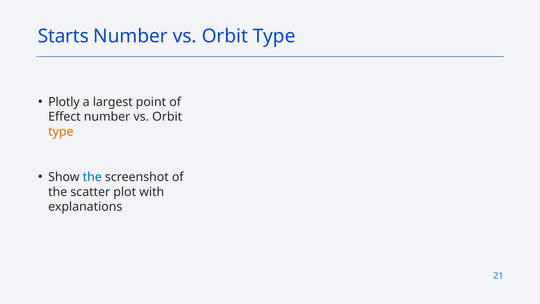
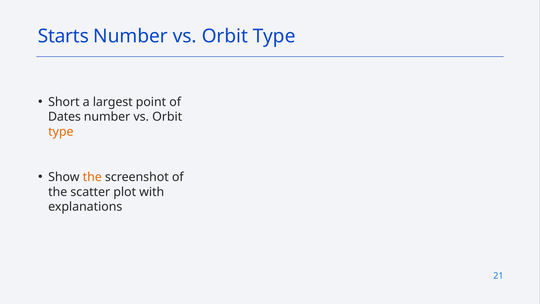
Plotly: Plotly -> Short
Effect: Effect -> Dates
the at (92, 177) colour: blue -> orange
